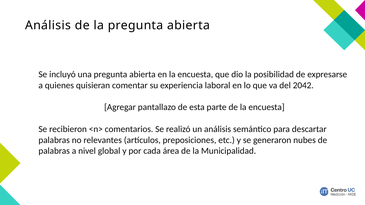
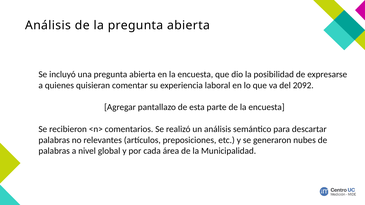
2042: 2042 -> 2092
